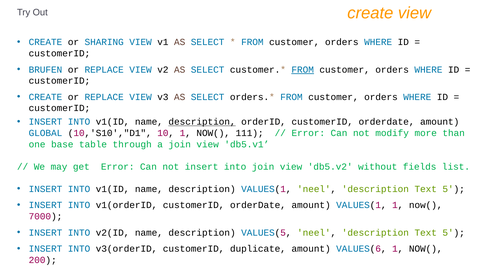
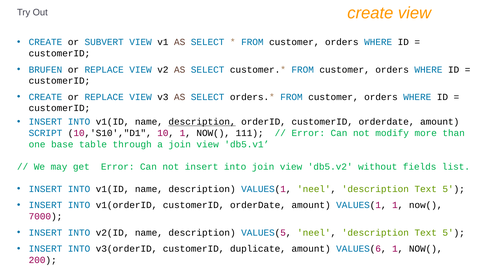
SHARING: SHARING -> SUBVERT
FROM at (303, 69) underline: present -> none
GLOBAL: GLOBAL -> SCRIPT
